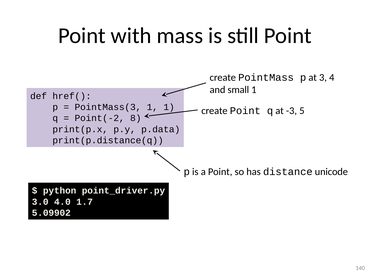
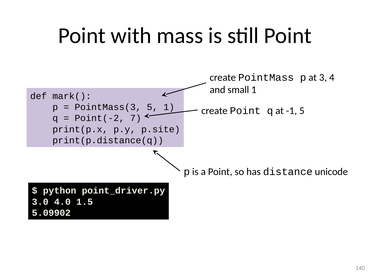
href(: href( -> mark(
PointMass(3 1: 1 -> 5
-3: -3 -> -1
8: 8 -> 7
p.data: p.data -> p.site
1.7: 1.7 -> 1.5
